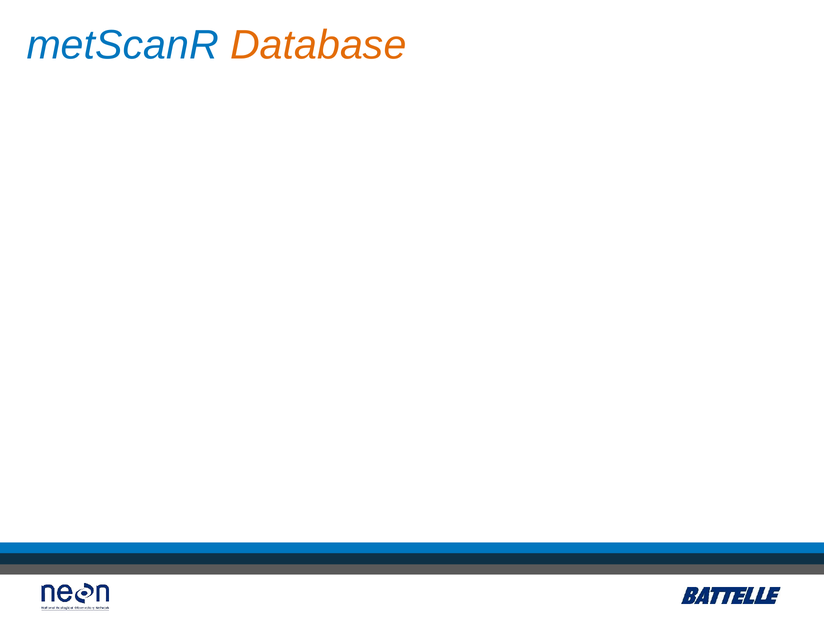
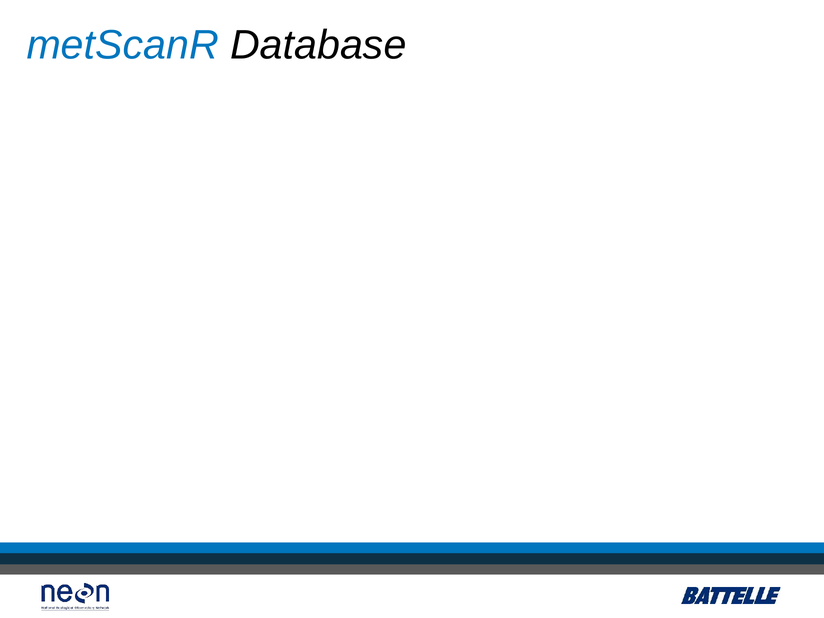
Database colour: orange -> black
